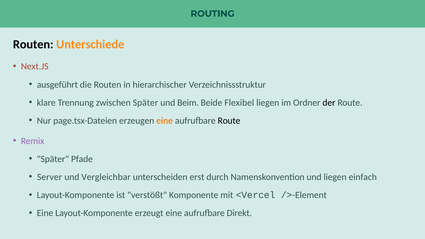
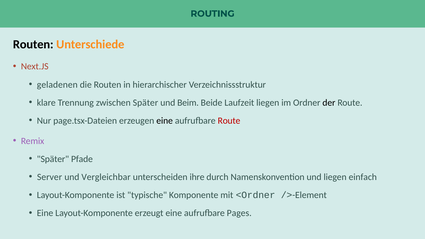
ausgeführt: ausgeführt -> geladenen
Flexibel: Flexibel -> Laufzeit
eine at (165, 121) colour: orange -> black
Route at (229, 121) colour: black -> red
erst: erst -> ihre
verstößt: verstößt -> typische
<Vercel: <Vercel -> <Ordner
Direkt: Direkt -> Pages
